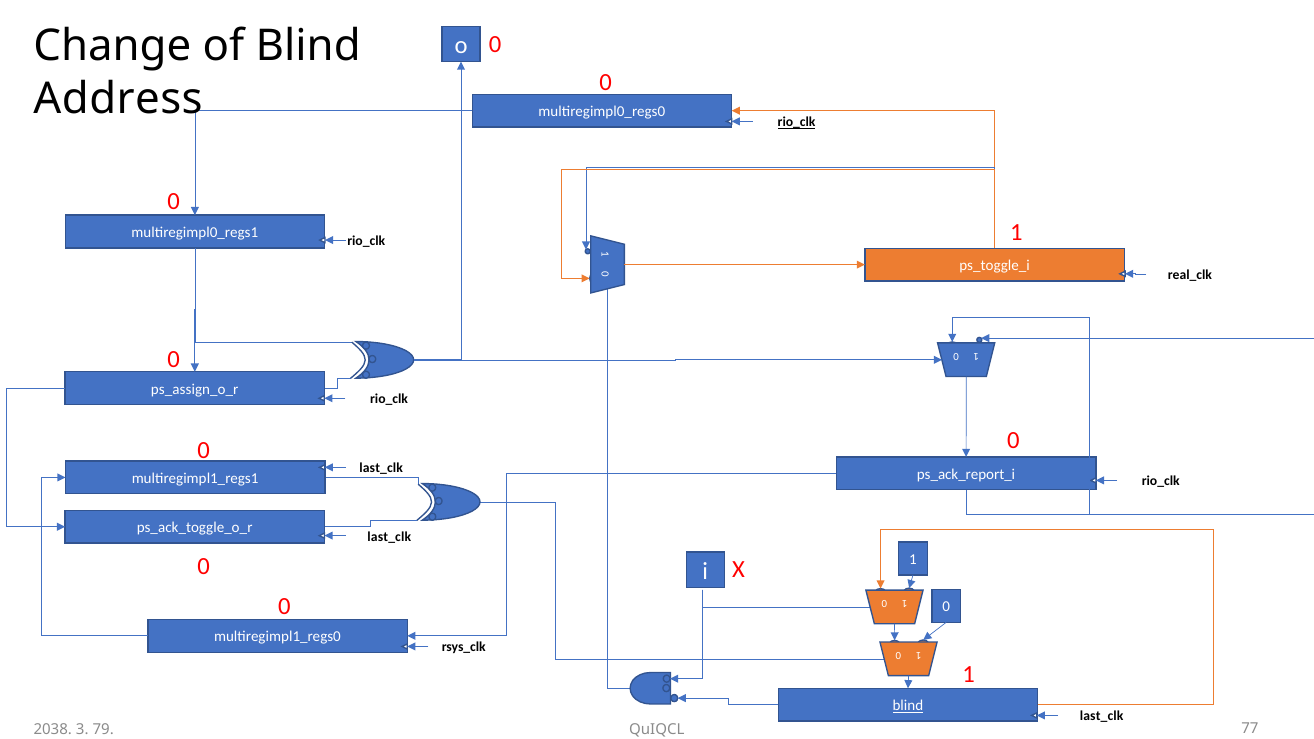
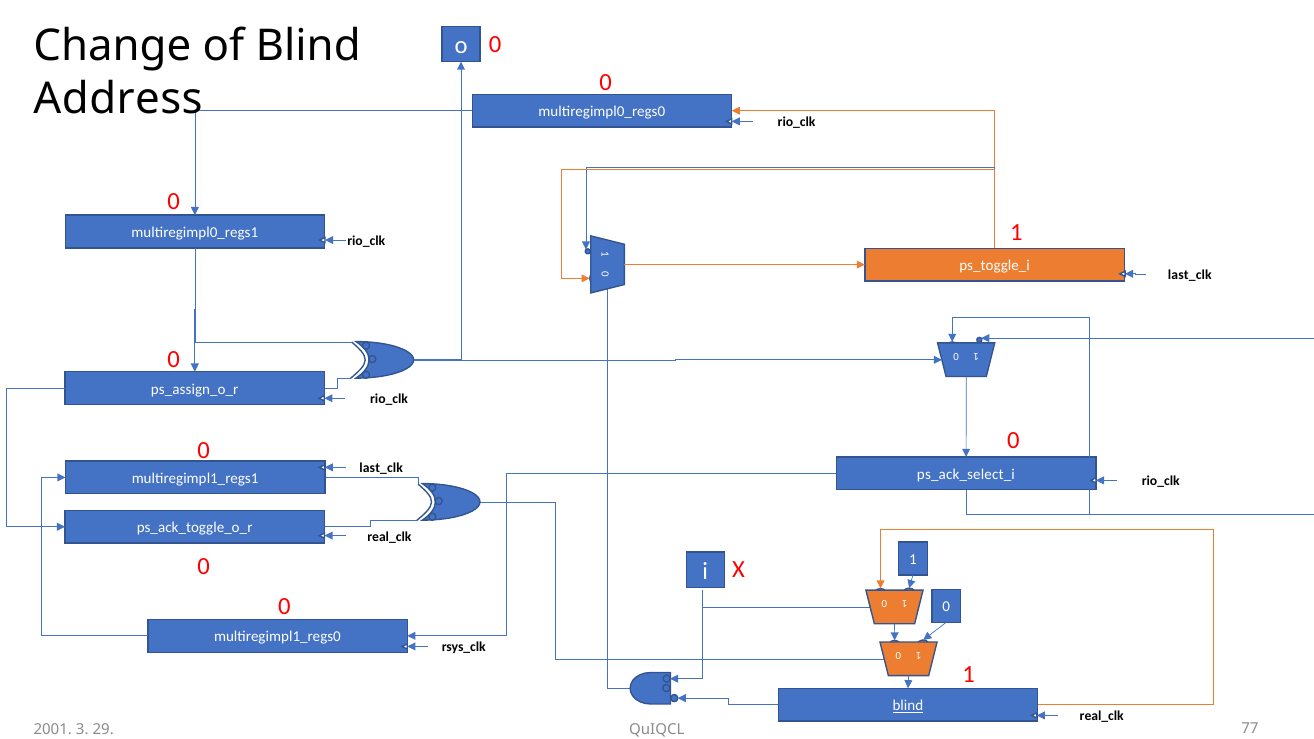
rio_clk at (797, 122) underline: present -> none
real_clk at (1190, 275): real_clk -> last_clk
ps_ack_report_i: ps_ack_report_i -> ps_ack_select_i
last_clk at (389, 537): last_clk -> real_clk
last_clk at (1102, 716): last_clk -> real_clk
2038: 2038 -> 2001
79: 79 -> 29
